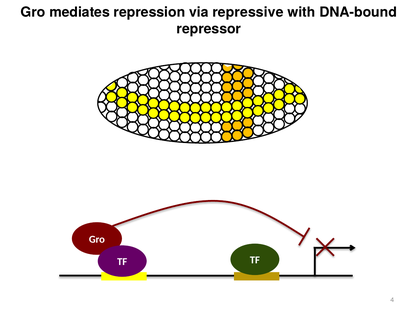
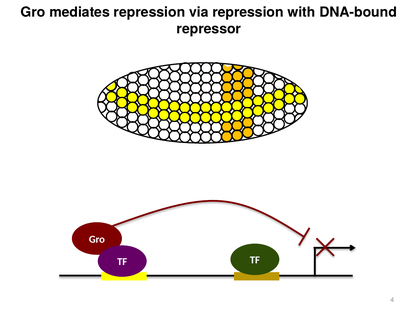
via repressive: repressive -> repression
